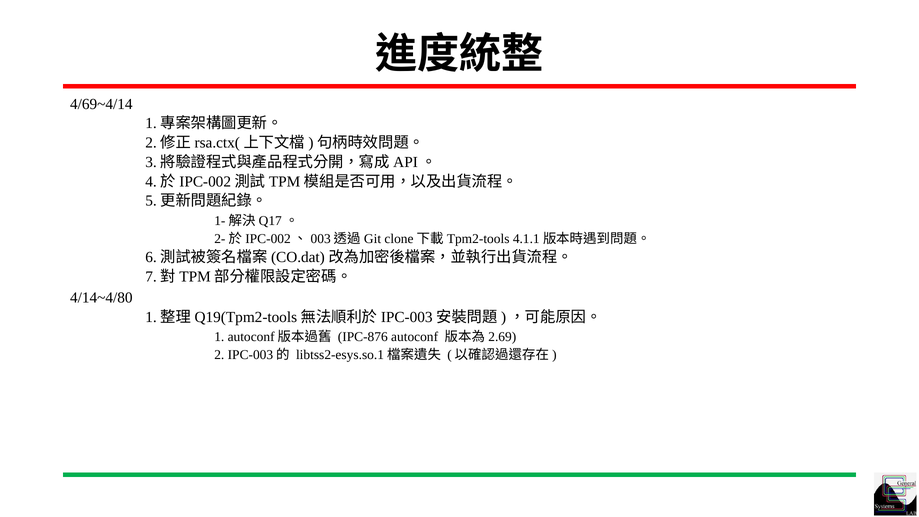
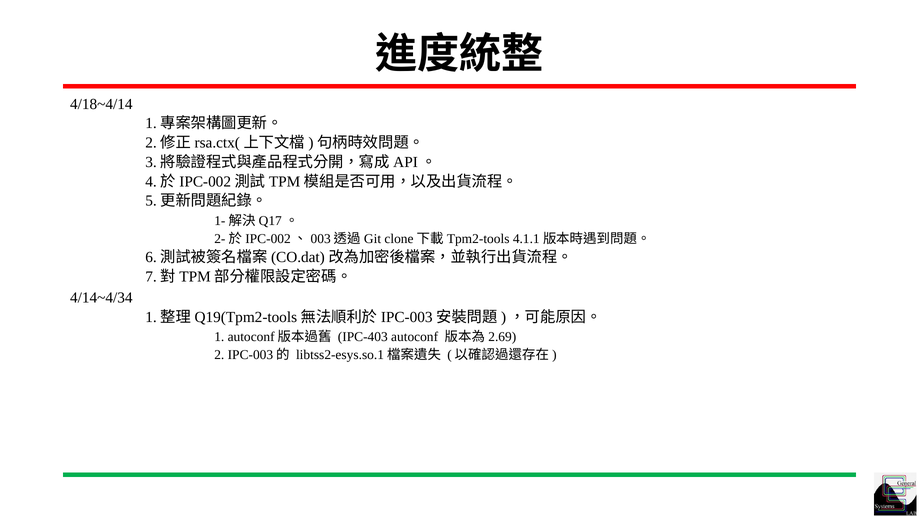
4/69~4/14: 4/69~4/14 -> 4/18~4/14
4/14~4/80: 4/14~4/80 -> 4/14~4/34
IPC-876: IPC-876 -> IPC-403
